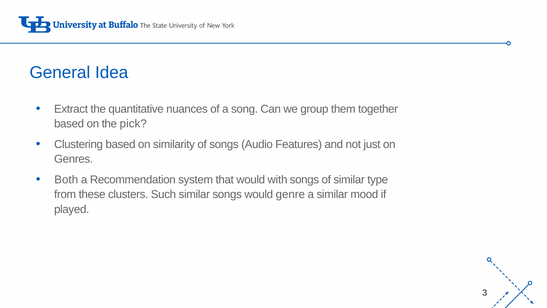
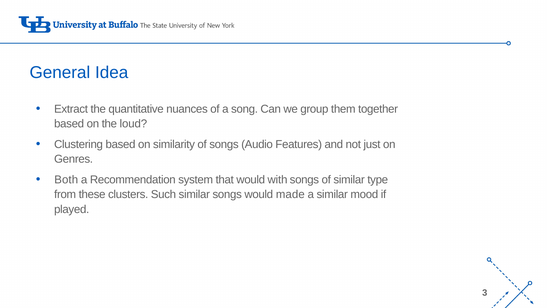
pick: pick -> loud
genre: genre -> made
